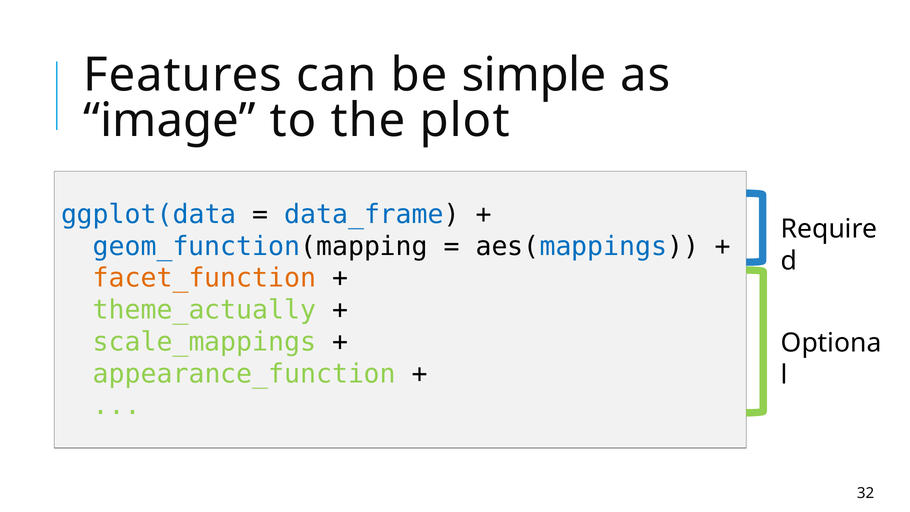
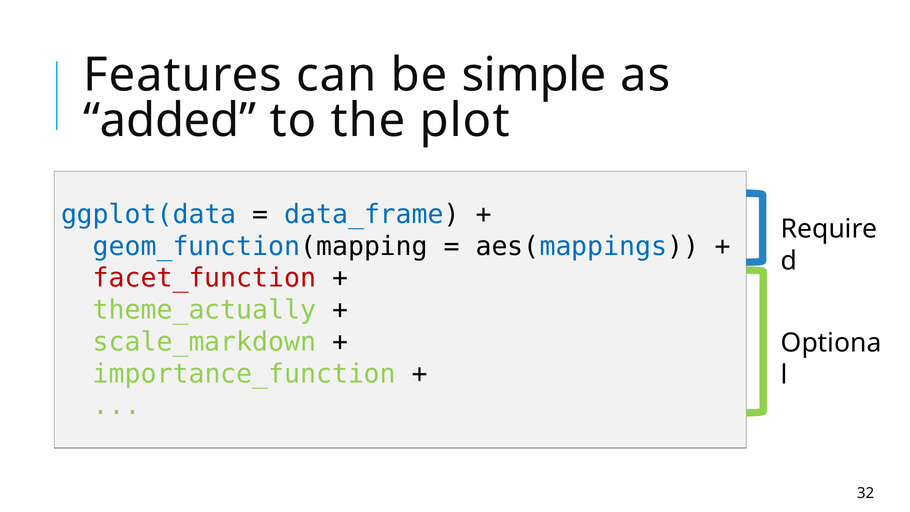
image: image -> added
facet_function colour: orange -> red
scale_mappings: scale_mappings -> scale_markdown
appearance_function: appearance_function -> importance_function
